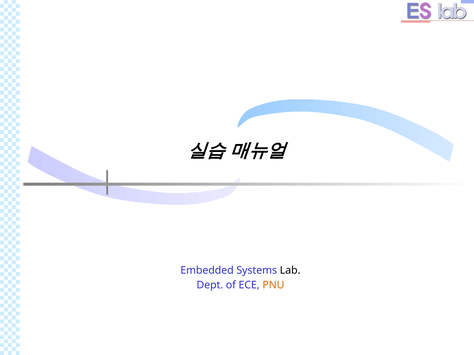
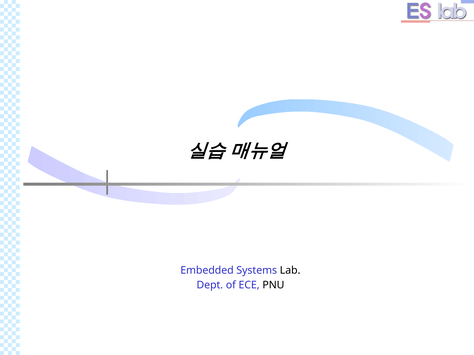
PNU colour: orange -> black
